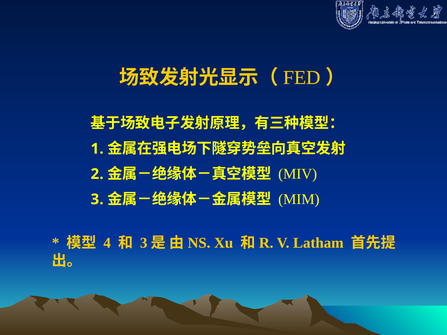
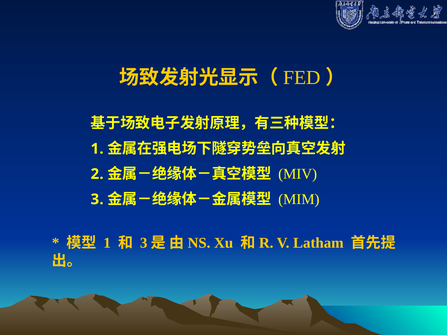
4 at (107, 243): 4 -> 1
